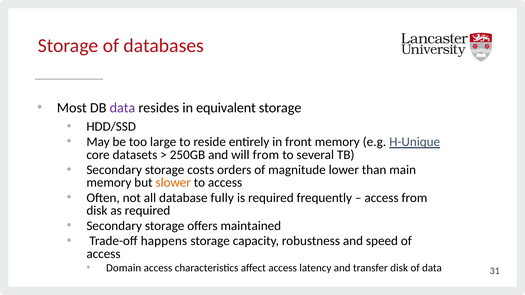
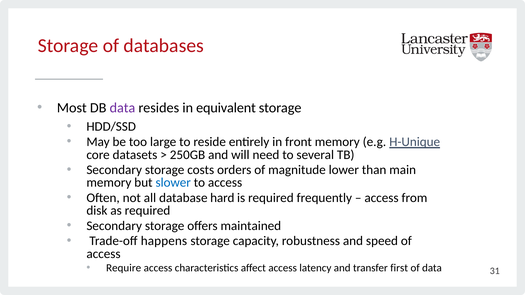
will from: from -> need
slower colour: orange -> blue
fully: fully -> hard
Domain: Domain -> Require
transfer disk: disk -> first
